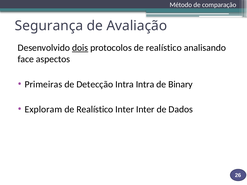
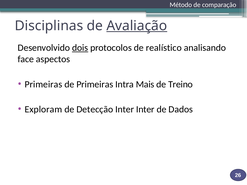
Segurança: Segurança -> Disciplinas
Avaliação underline: none -> present
de Detecção: Detecção -> Primeiras
Intra Intra: Intra -> Mais
Binary: Binary -> Treino
Realístico at (95, 110): Realístico -> Detecção
